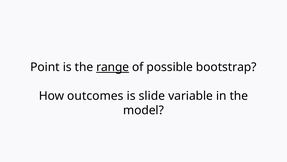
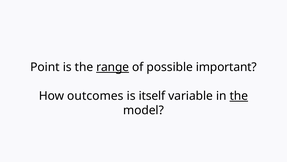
bootstrap: bootstrap -> important
slide: slide -> itself
the at (239, 96) underline: none -> present
